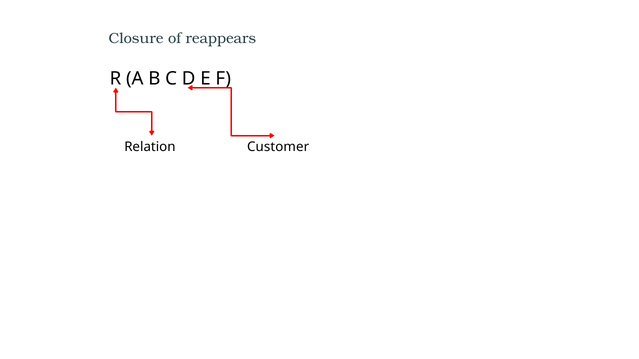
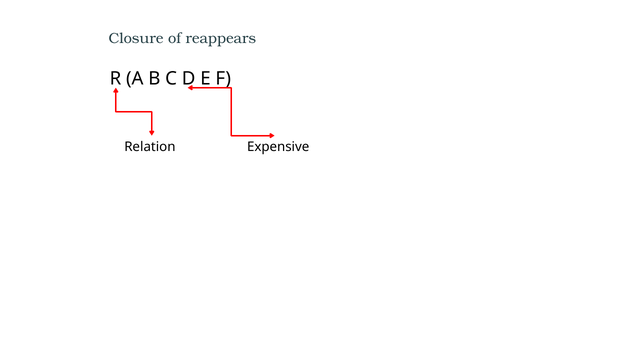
Customer: Customer -> Expensive
